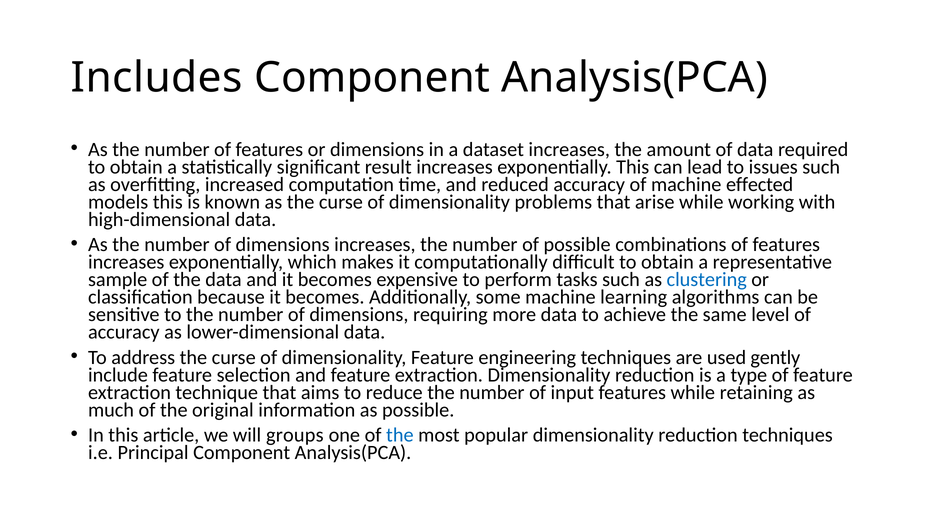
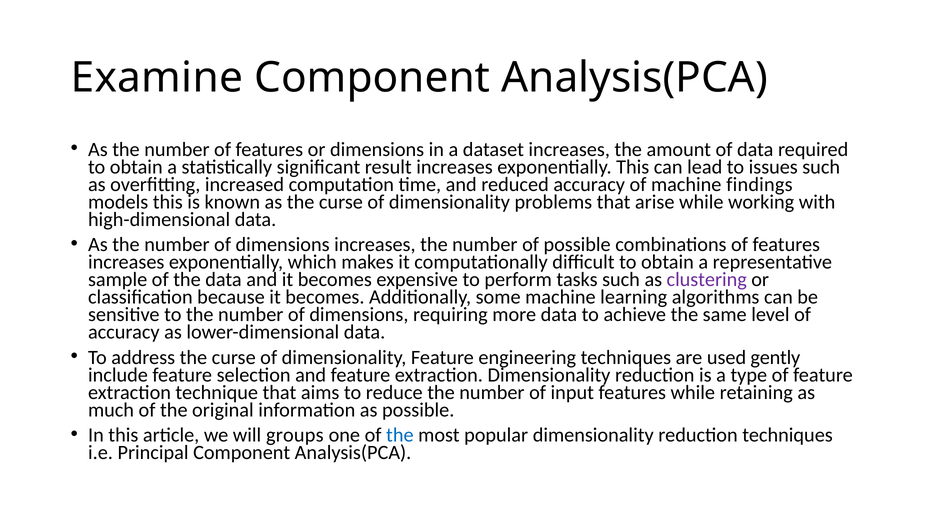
Includes: Includes -> Examine
effected: effected -> findings
clustering colour: blue -> purple
